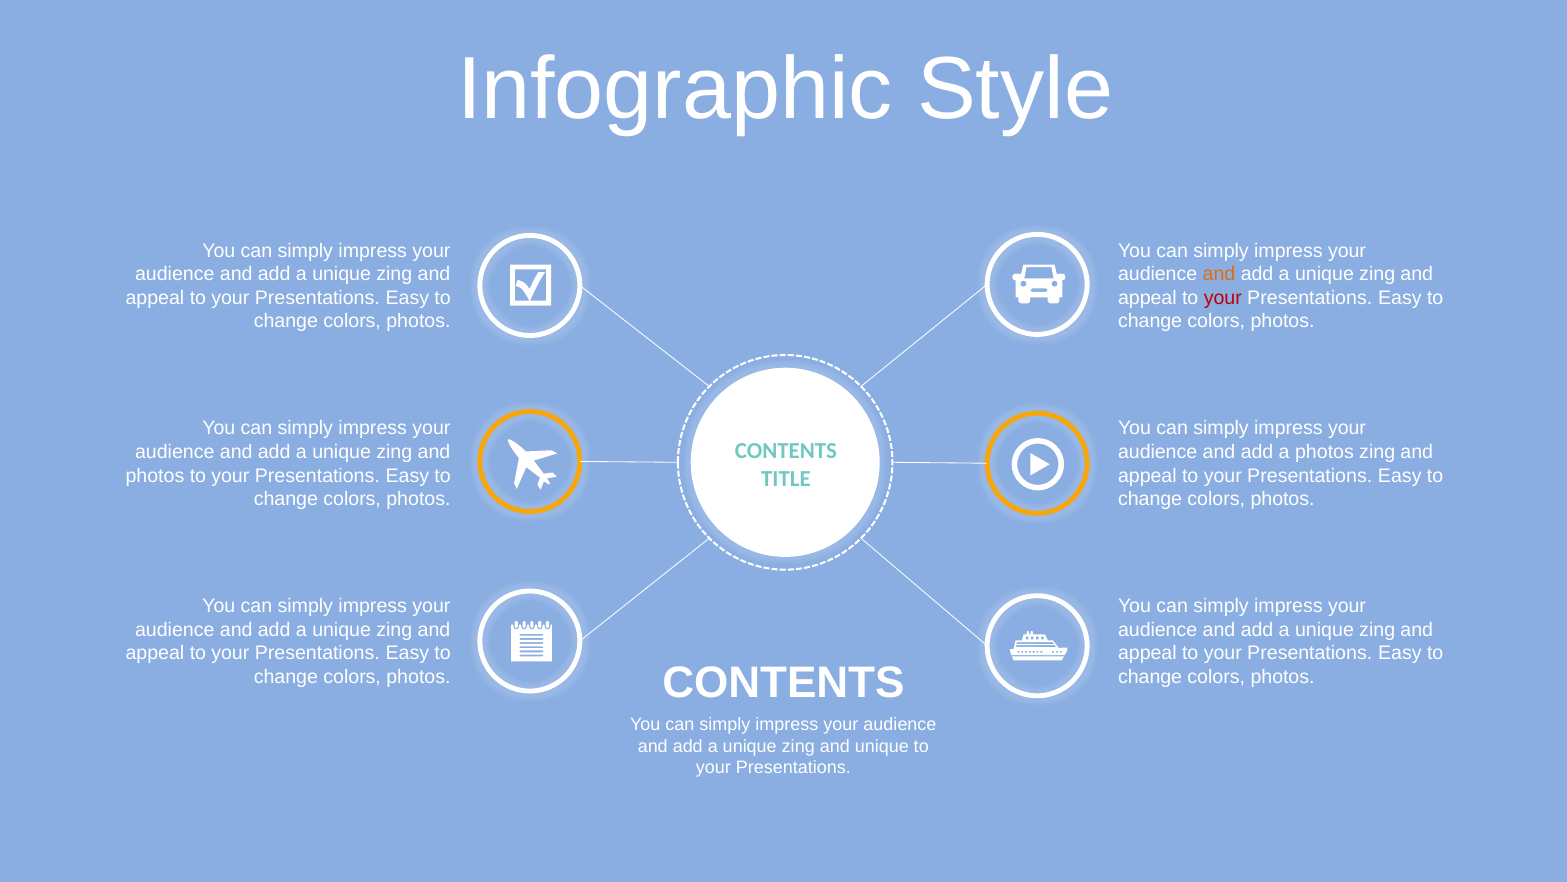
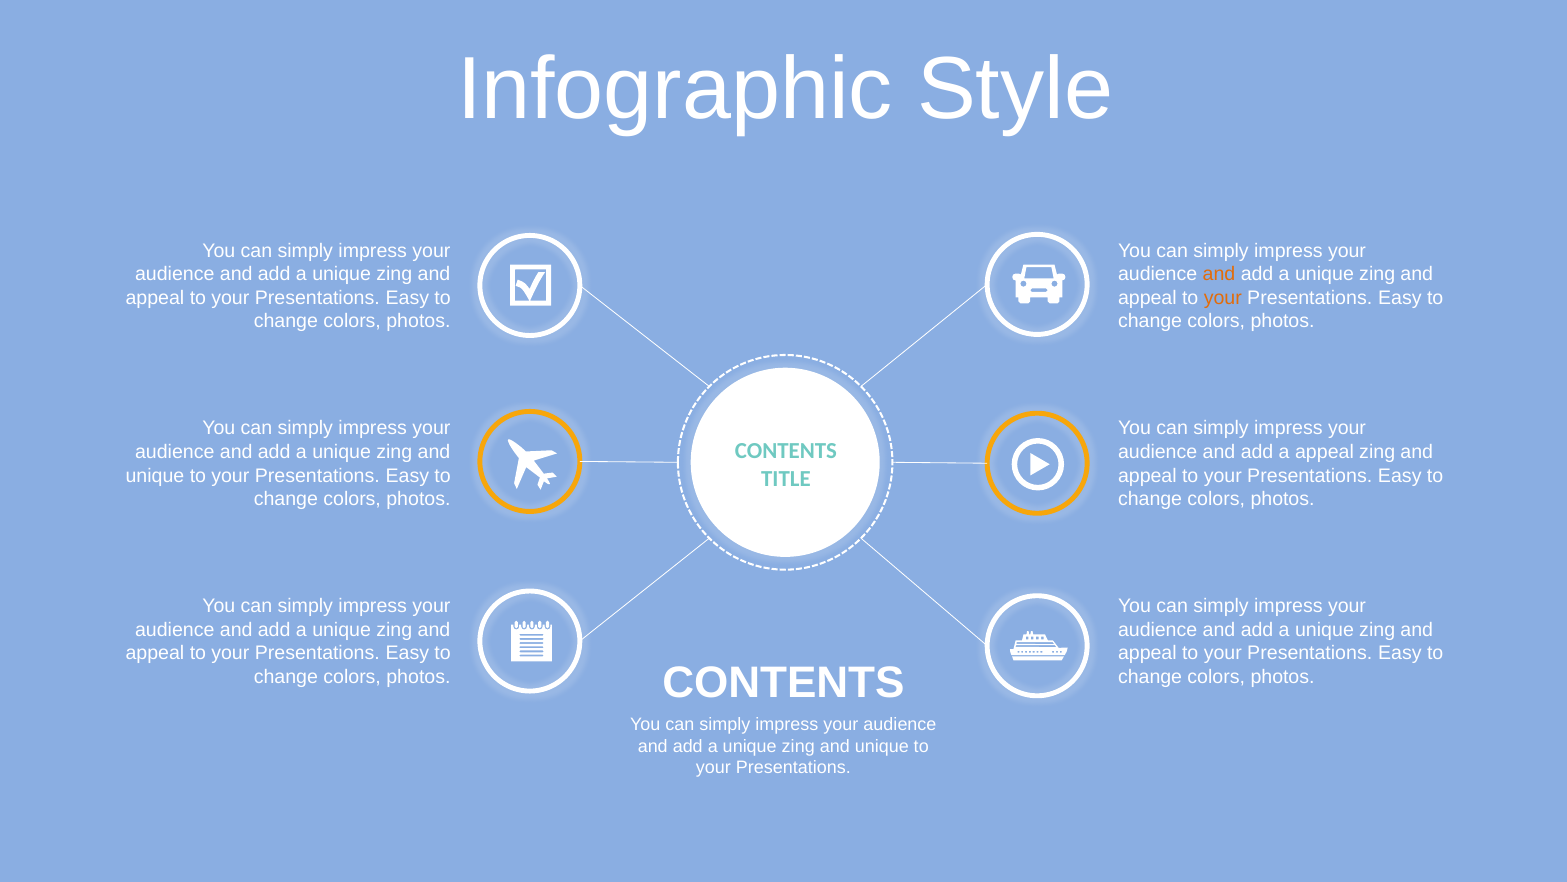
your at (1223, 298) colour: red -> orange
a photos: photos -> appeal
photos at (155, 475): photos -> unique
